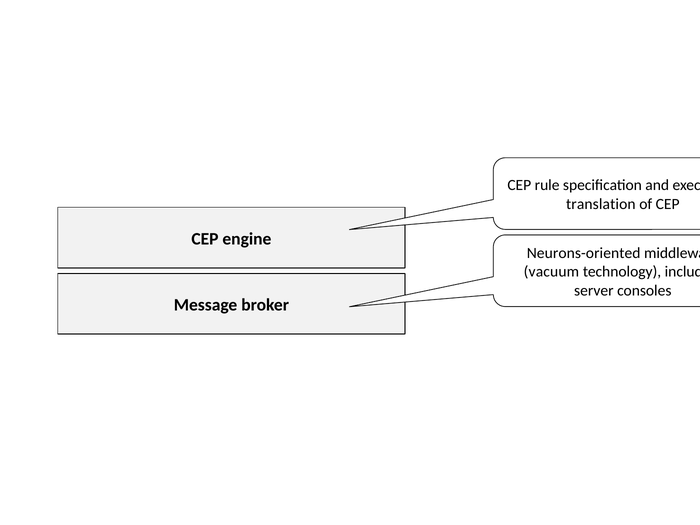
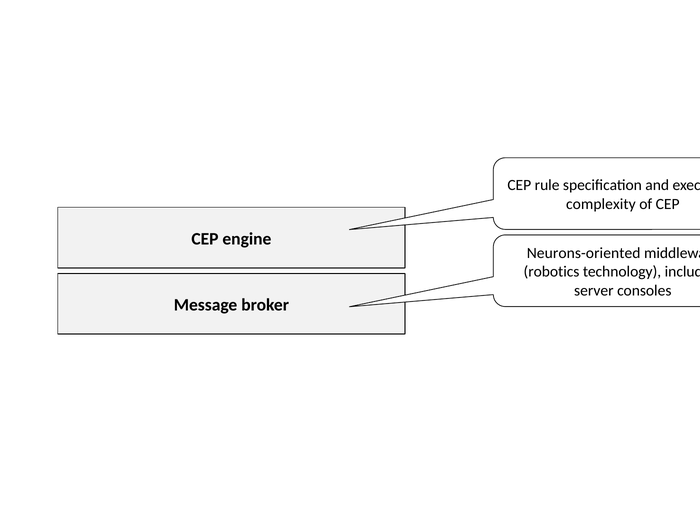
translation: translation -> complexity
vacuum: vacuum -> robotics
